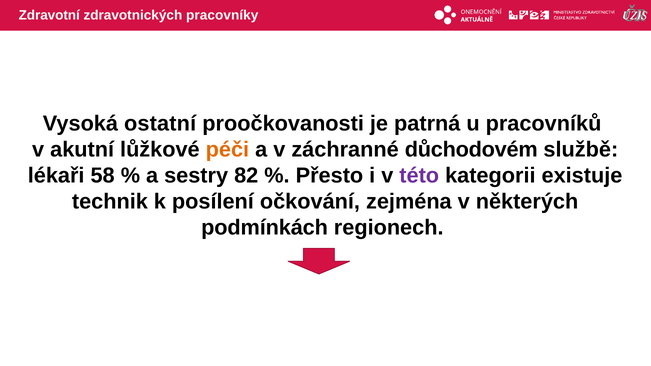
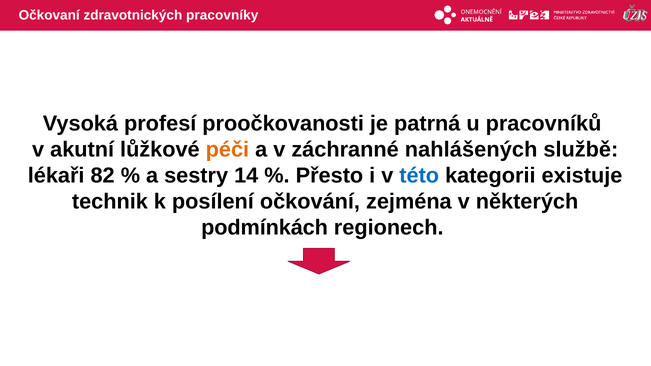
Zdravotní: Zdravotní -> Očkovaní
ostatní: ostatní -> profesí
důchodovém: důchodovém -> nahlášených
58: 58 -> 82
82: 82 -> 14
této colour: purple -> blue
